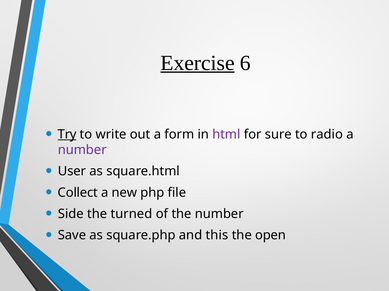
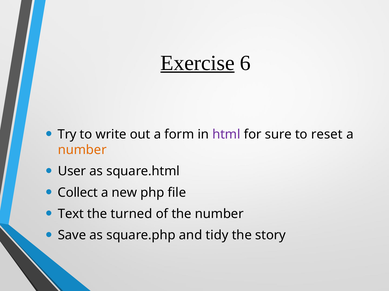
Try underline: present -> none
radio: radio -> reset
number at (82, 150) colour: purple -> orange
Side: Side -> Text
this: this -> tidy
open: open -> story
